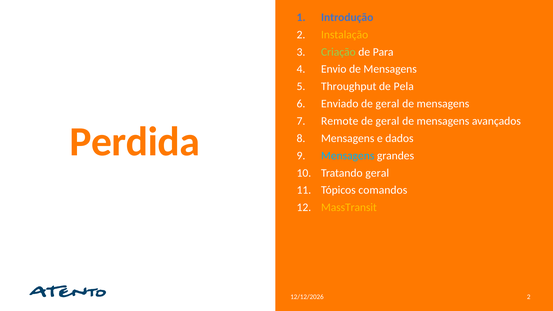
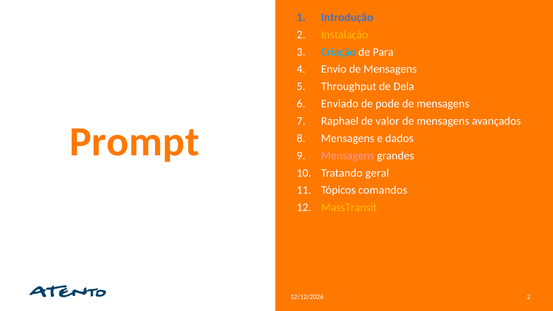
Criação colour: light green -> light blue
Pela: Pela -> Dela
geral at (387, 104): geral -> pode
Remote: Remote -> Raphael
geral at (387, 121): geral -> valor
Perdida: Perdida -> Prompt
Mensagens at (348, 156) colour: light blue -> pink
